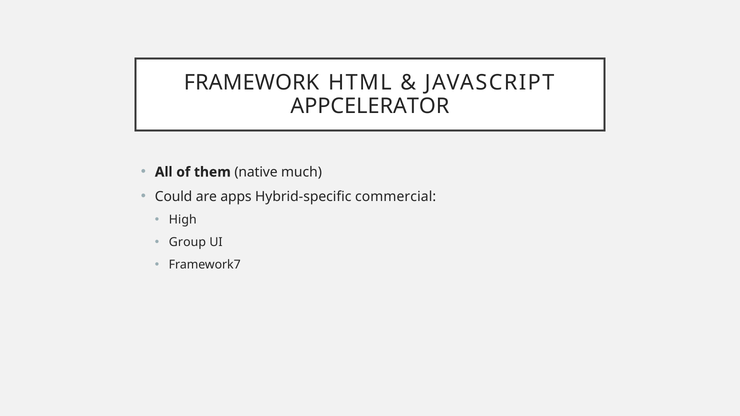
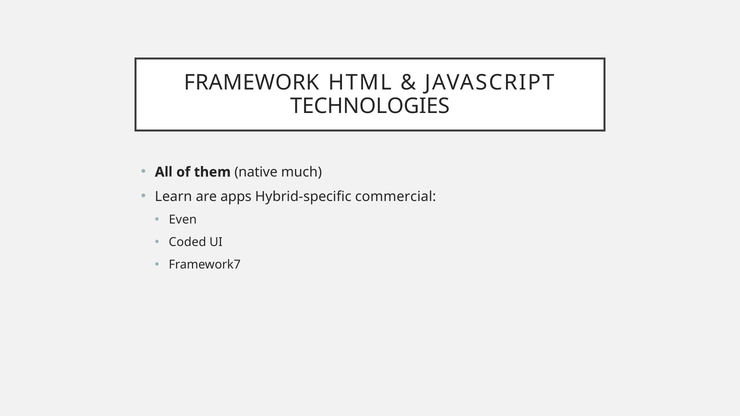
APPCELERATOR: APPCELERATOR -> TECHNOLOGIES
Could: Could -> Learn
High: High -> Even
Group: Group -> Coded
